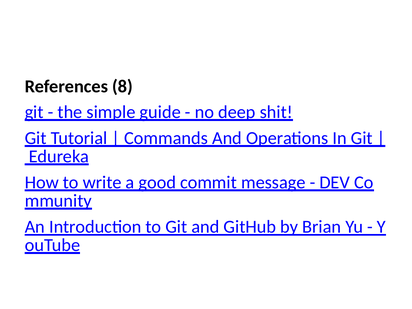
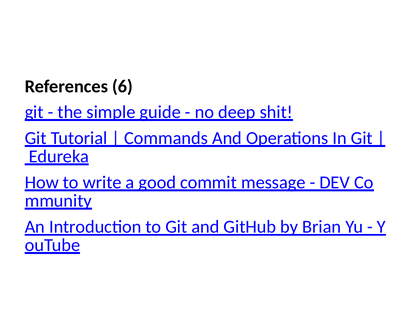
8: 8 -> 6
